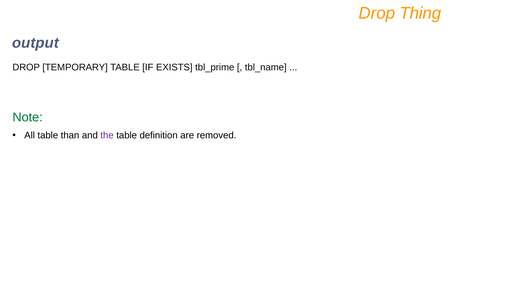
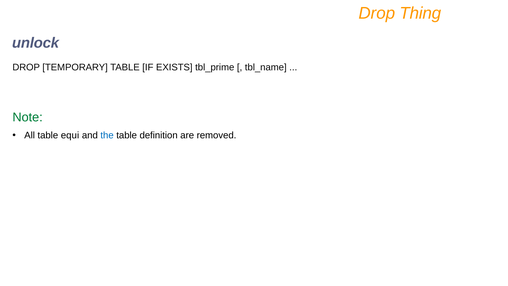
output: output -> unlock
than: than -> equi
the colour: purple -> blue
